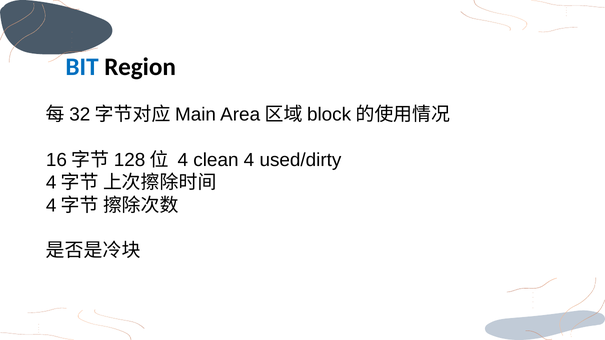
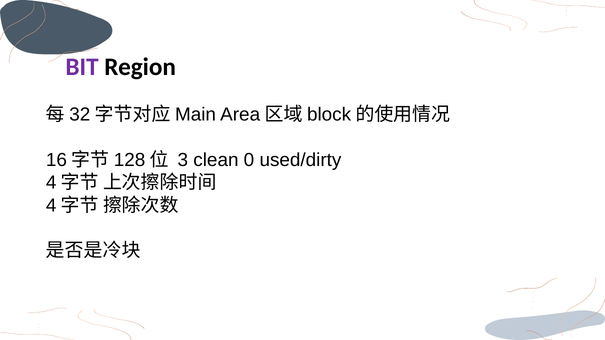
BIT colour: blue -> purple
4 at (183, 160): 4 -> 3
clean 4: 4 -> 0
